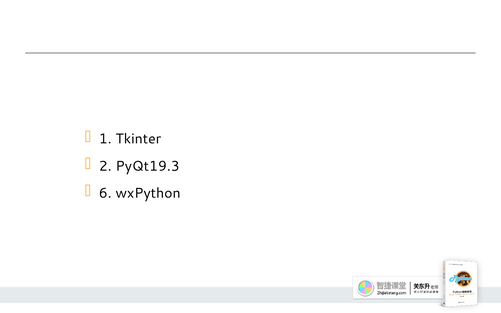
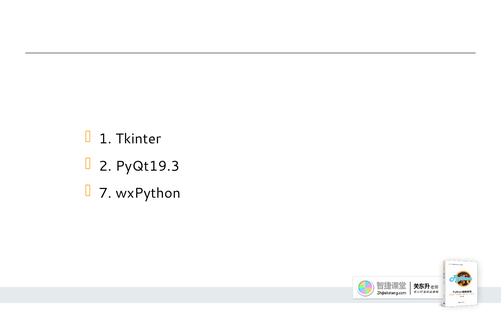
6: 6 -> 7
